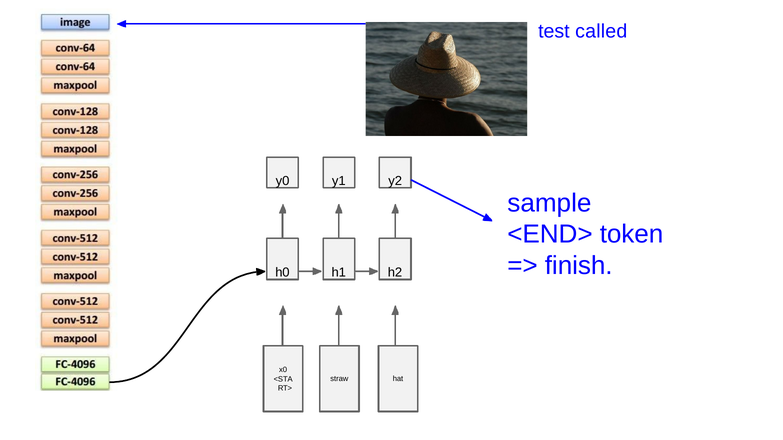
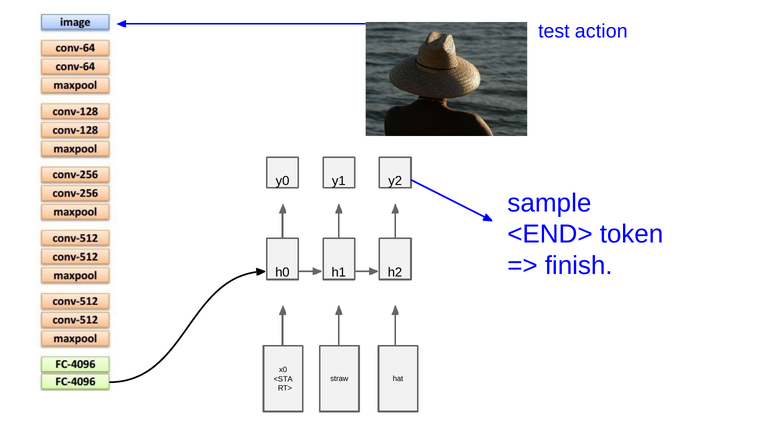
called: called -> action
